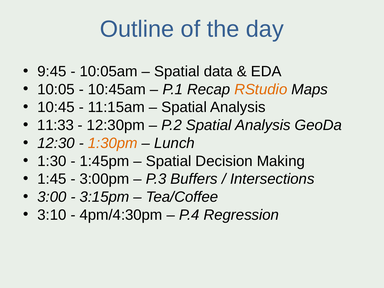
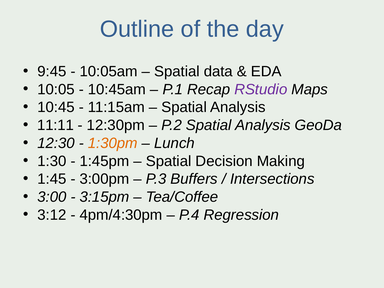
RStudio colour: orange -> purple
11:33: 11:33 -> 11:11
3:10: 3:10 -> 3:12
